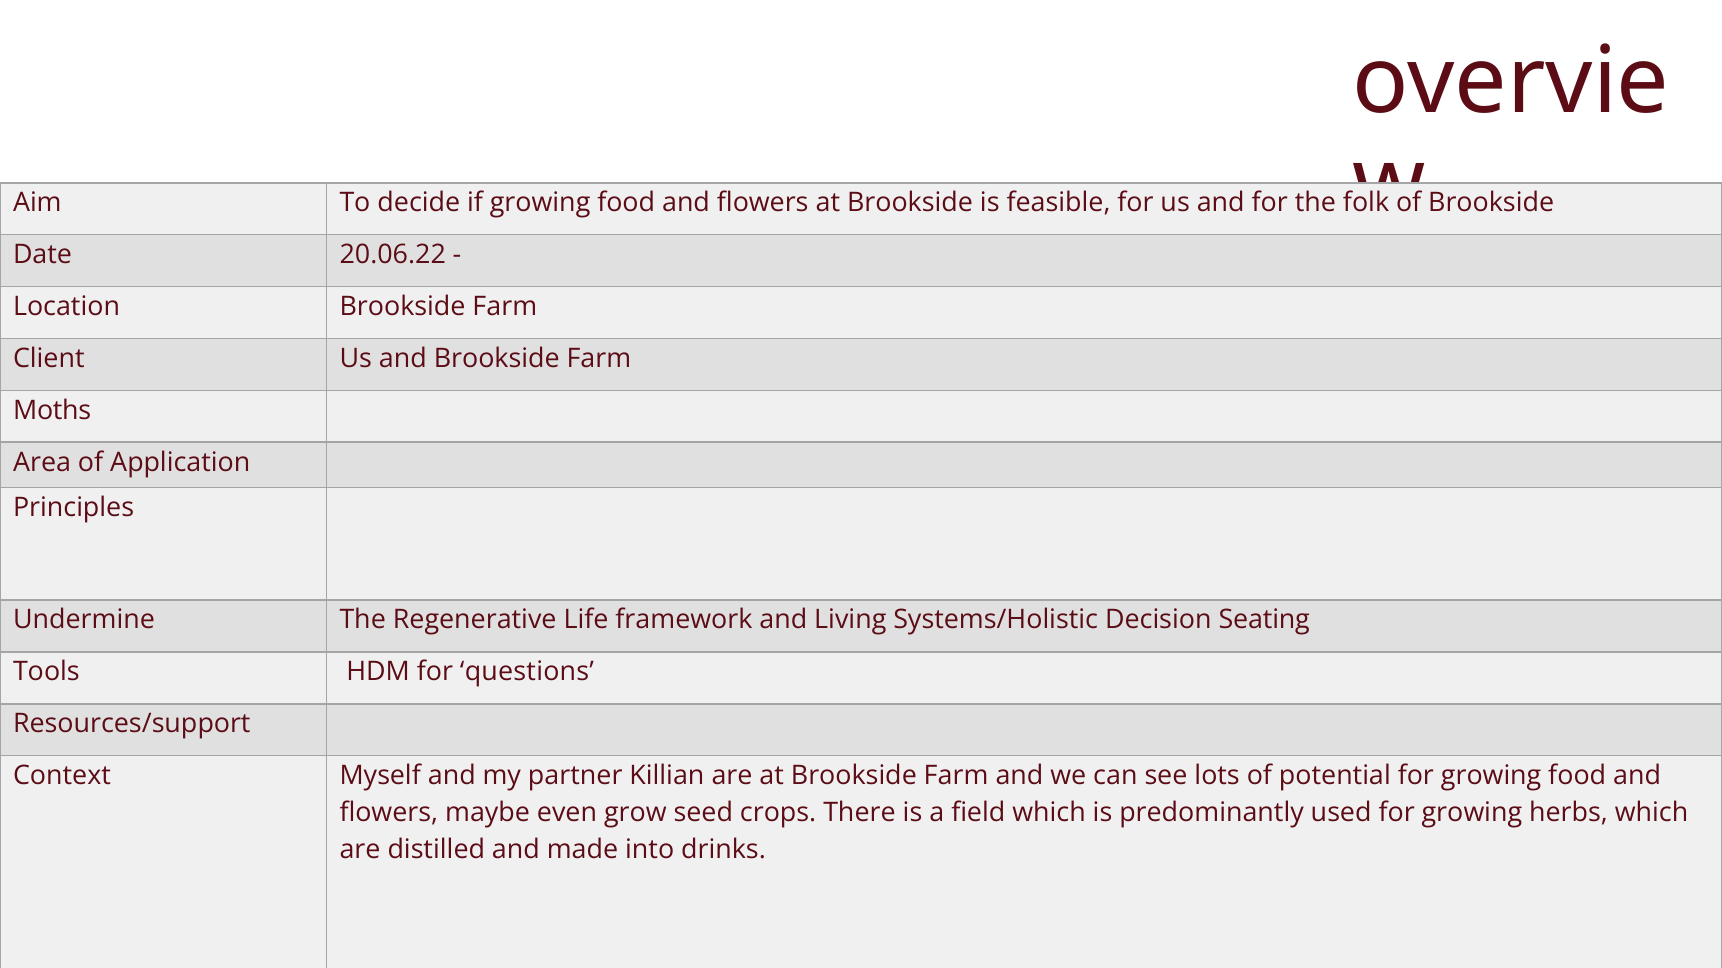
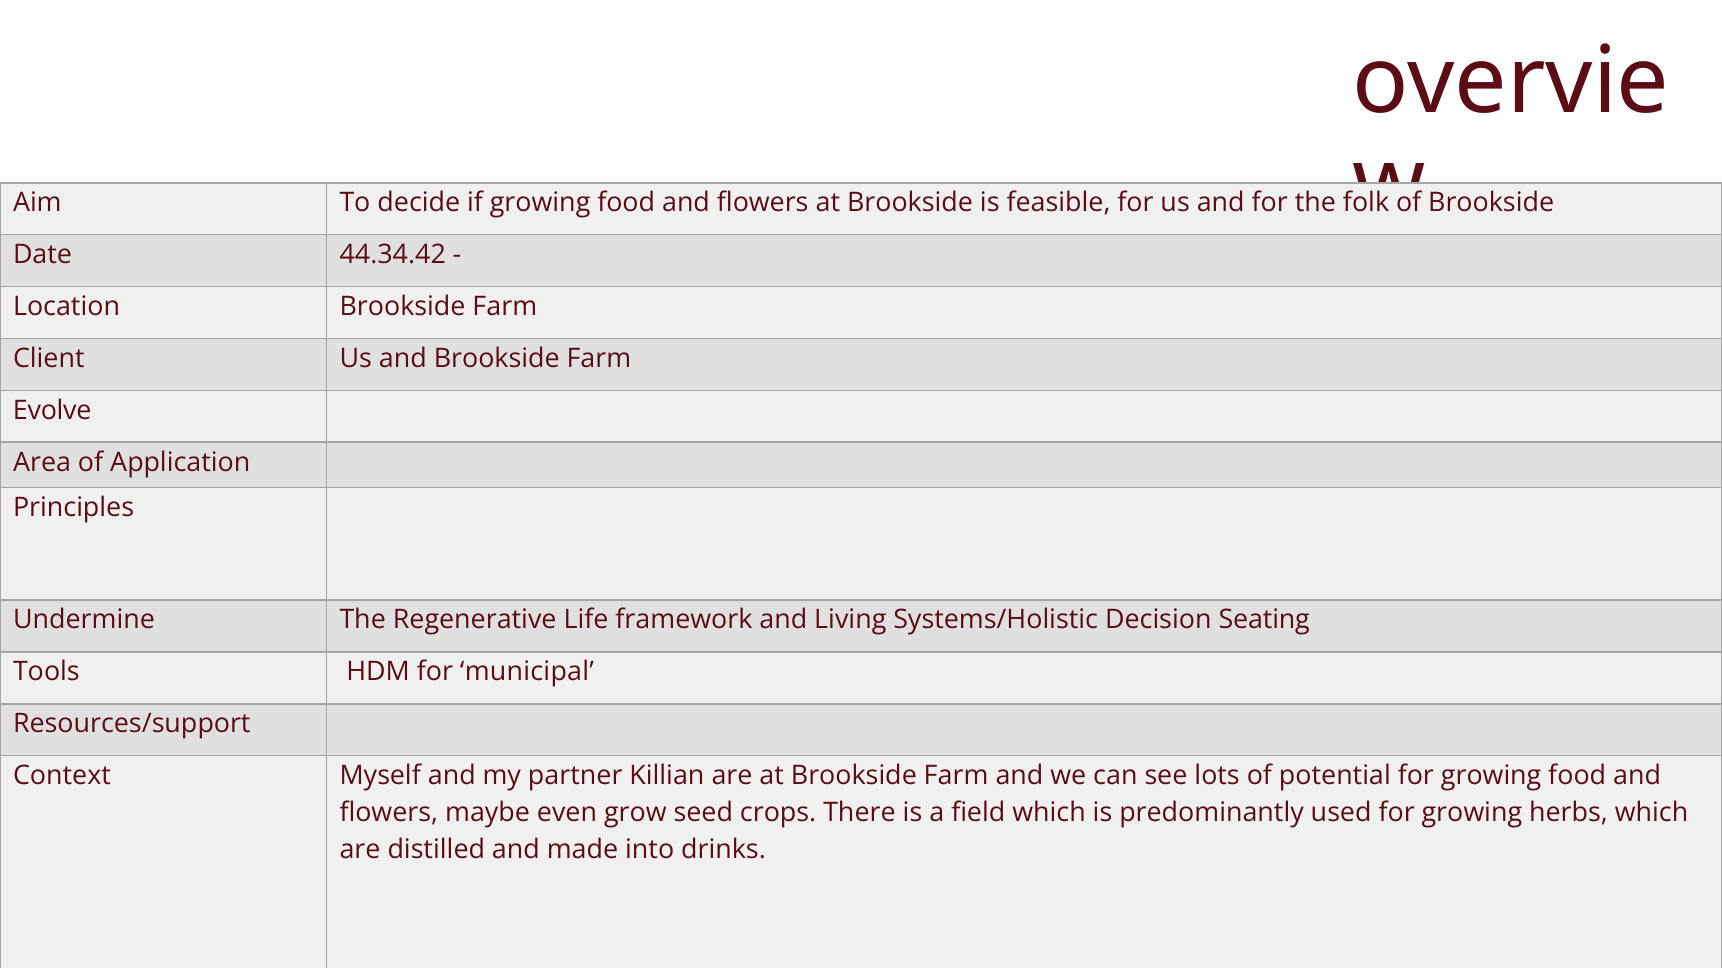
20.06.22: 20.06.22 -> 44.34.42
Moths: Moths -> Evolve
questions: questions -> municipal
